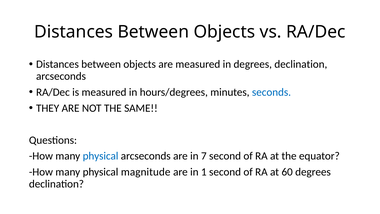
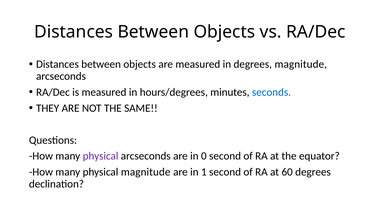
in degrees declination: declination -> magnitude
physical at (101, 156) colour: blue -> purple
7: 7 -> 0
